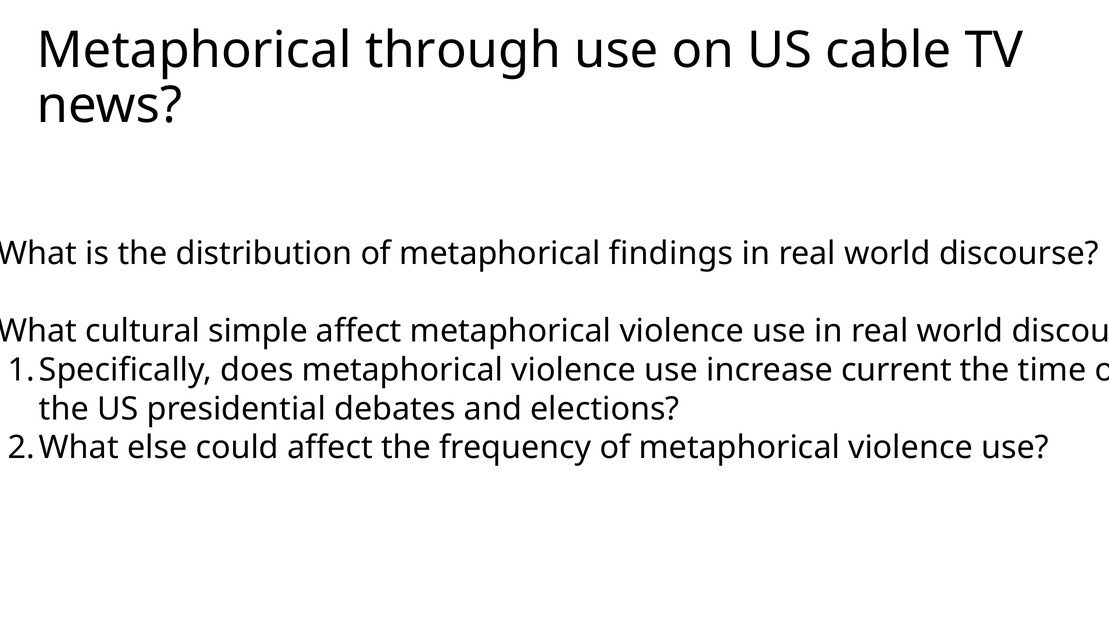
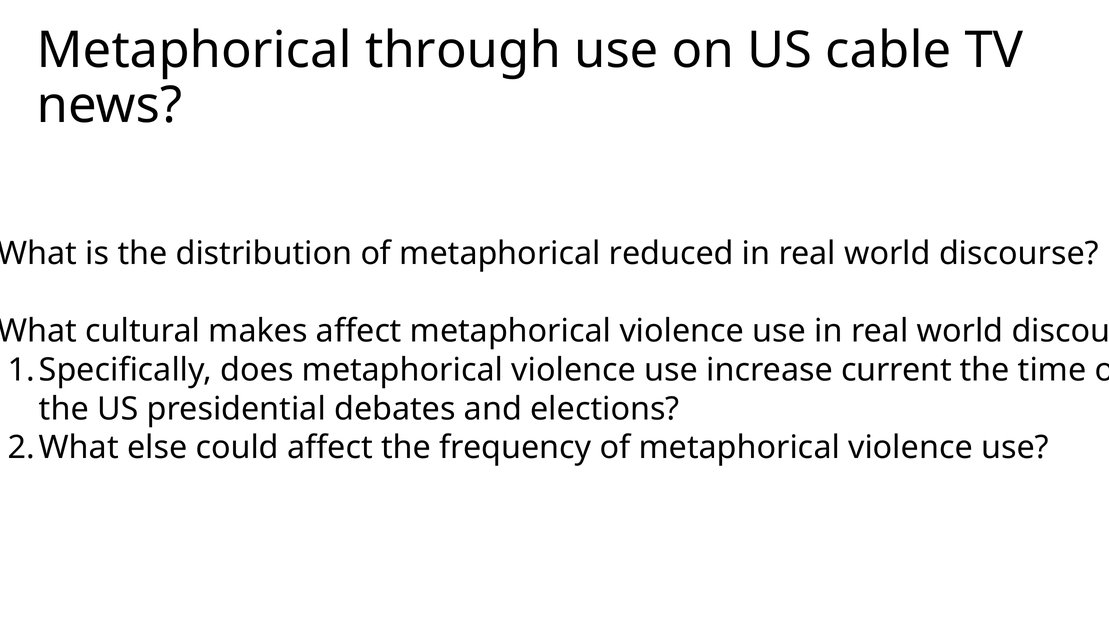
findings: findings -> reduced
simple: simple -> makes
